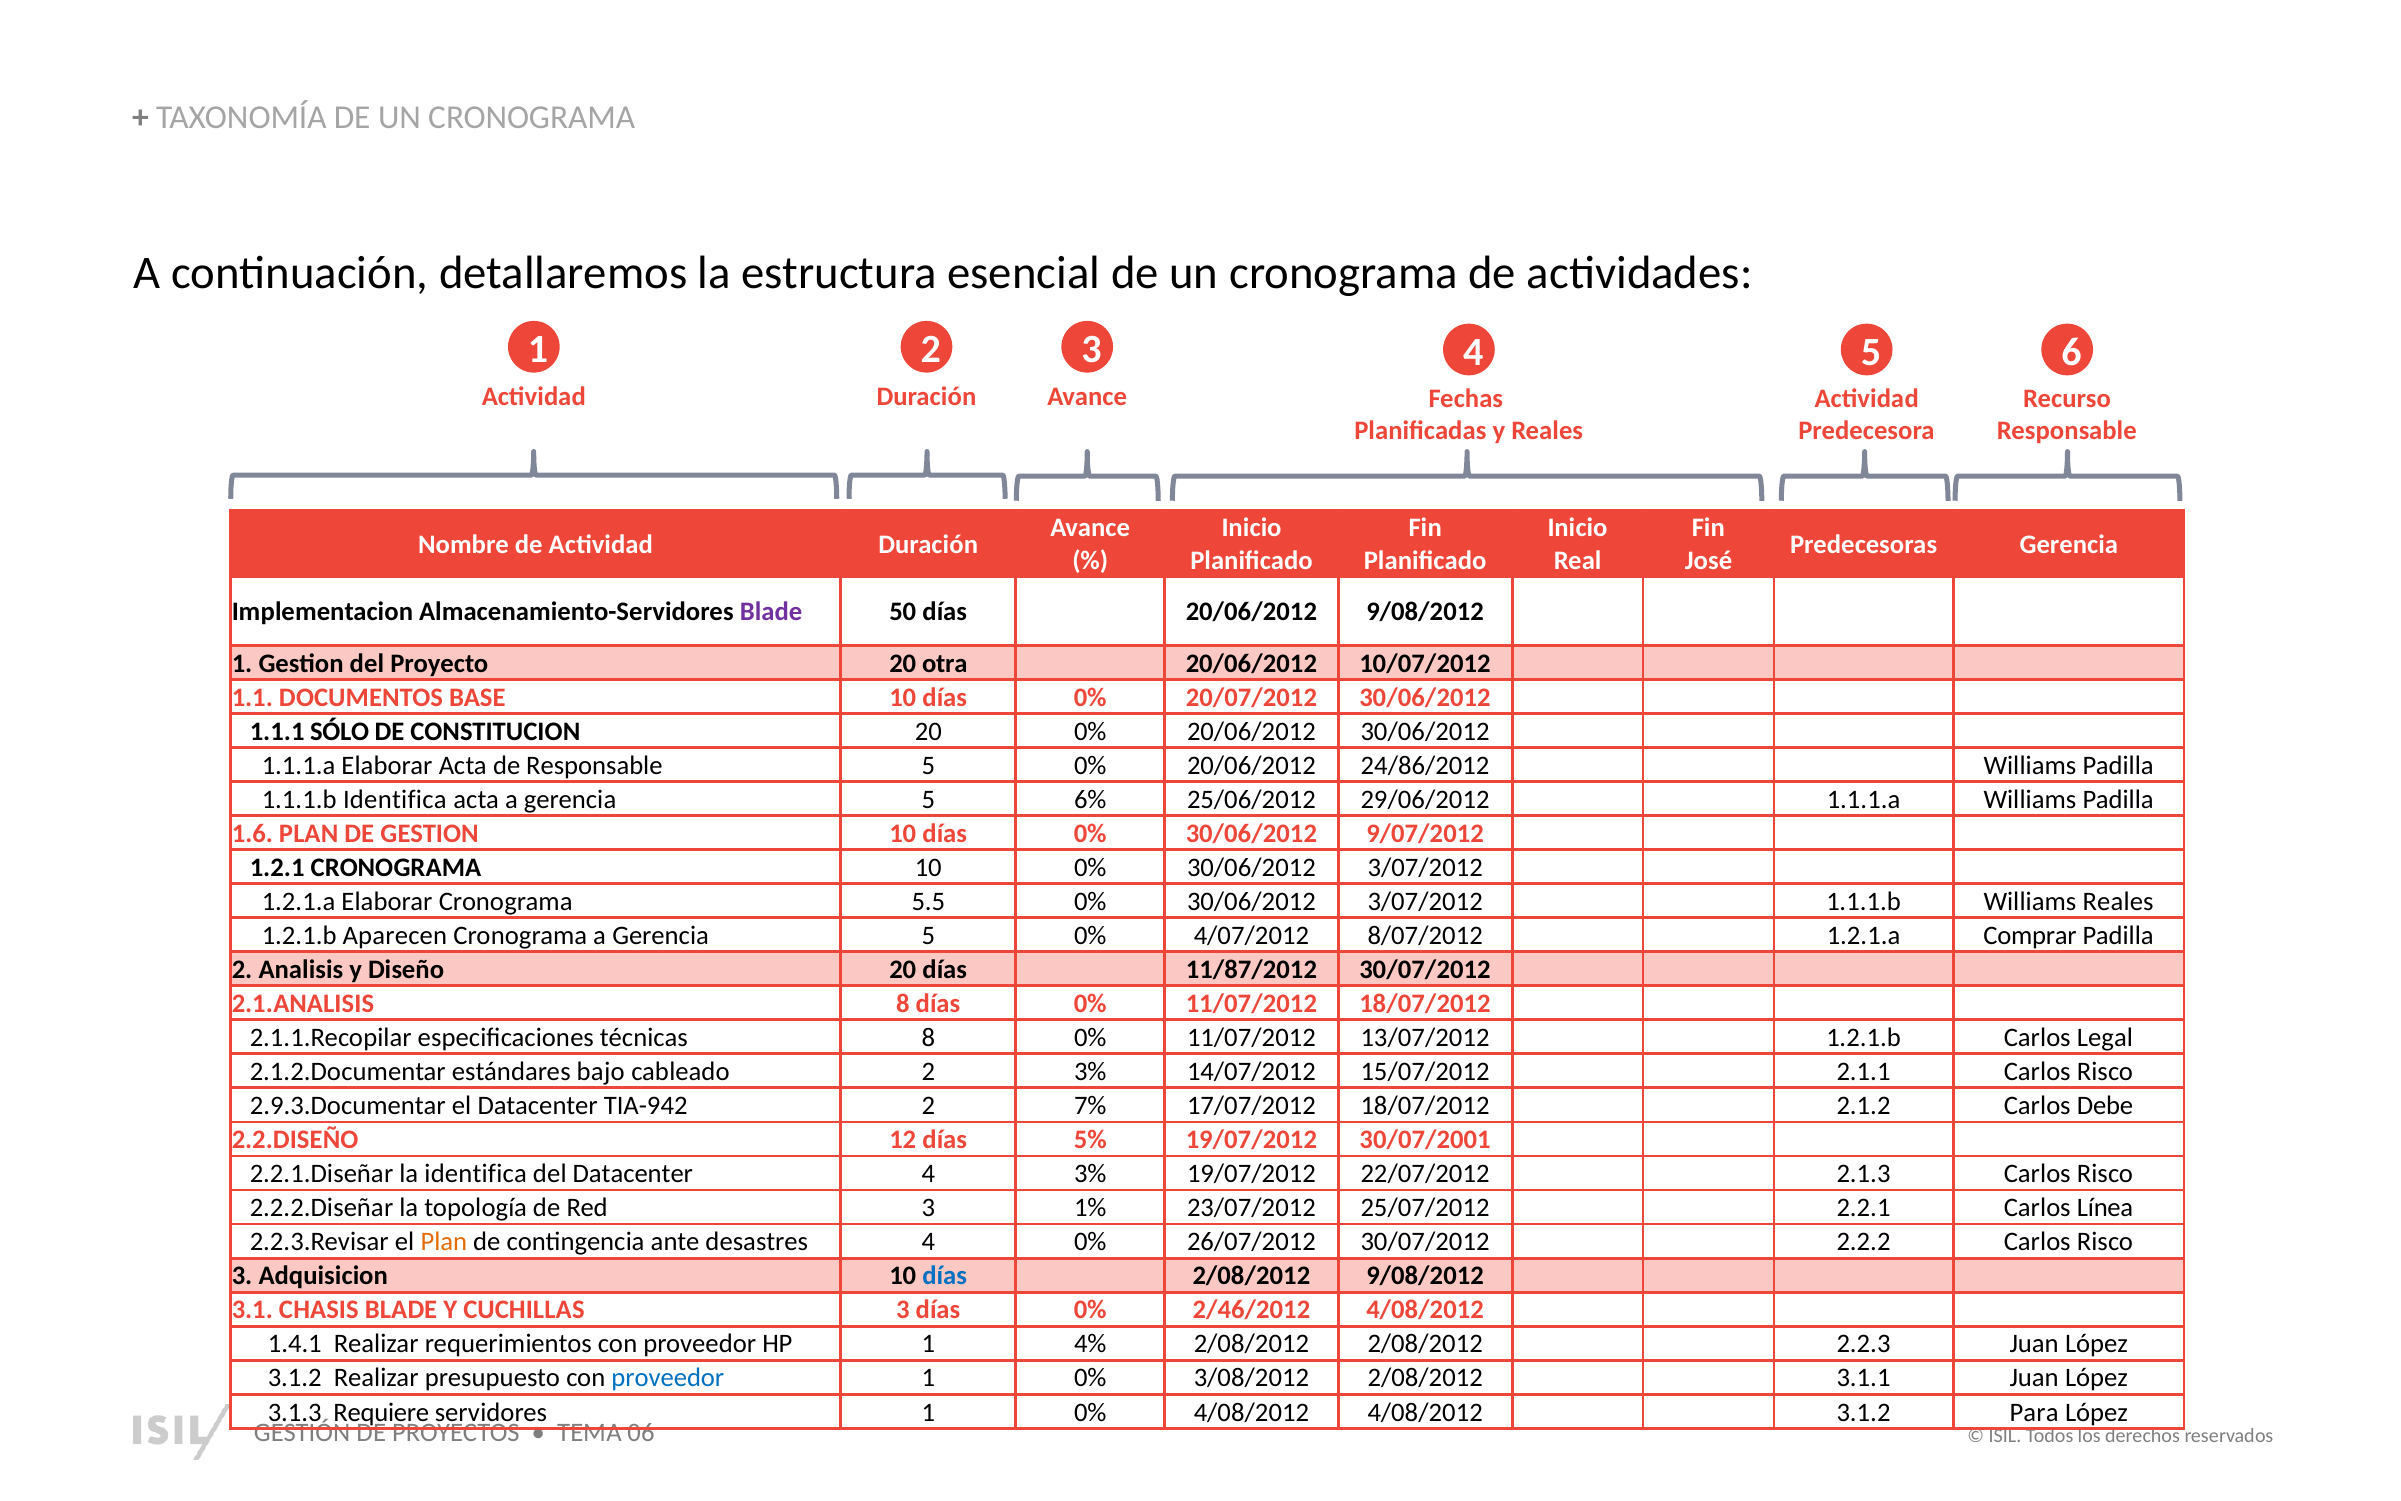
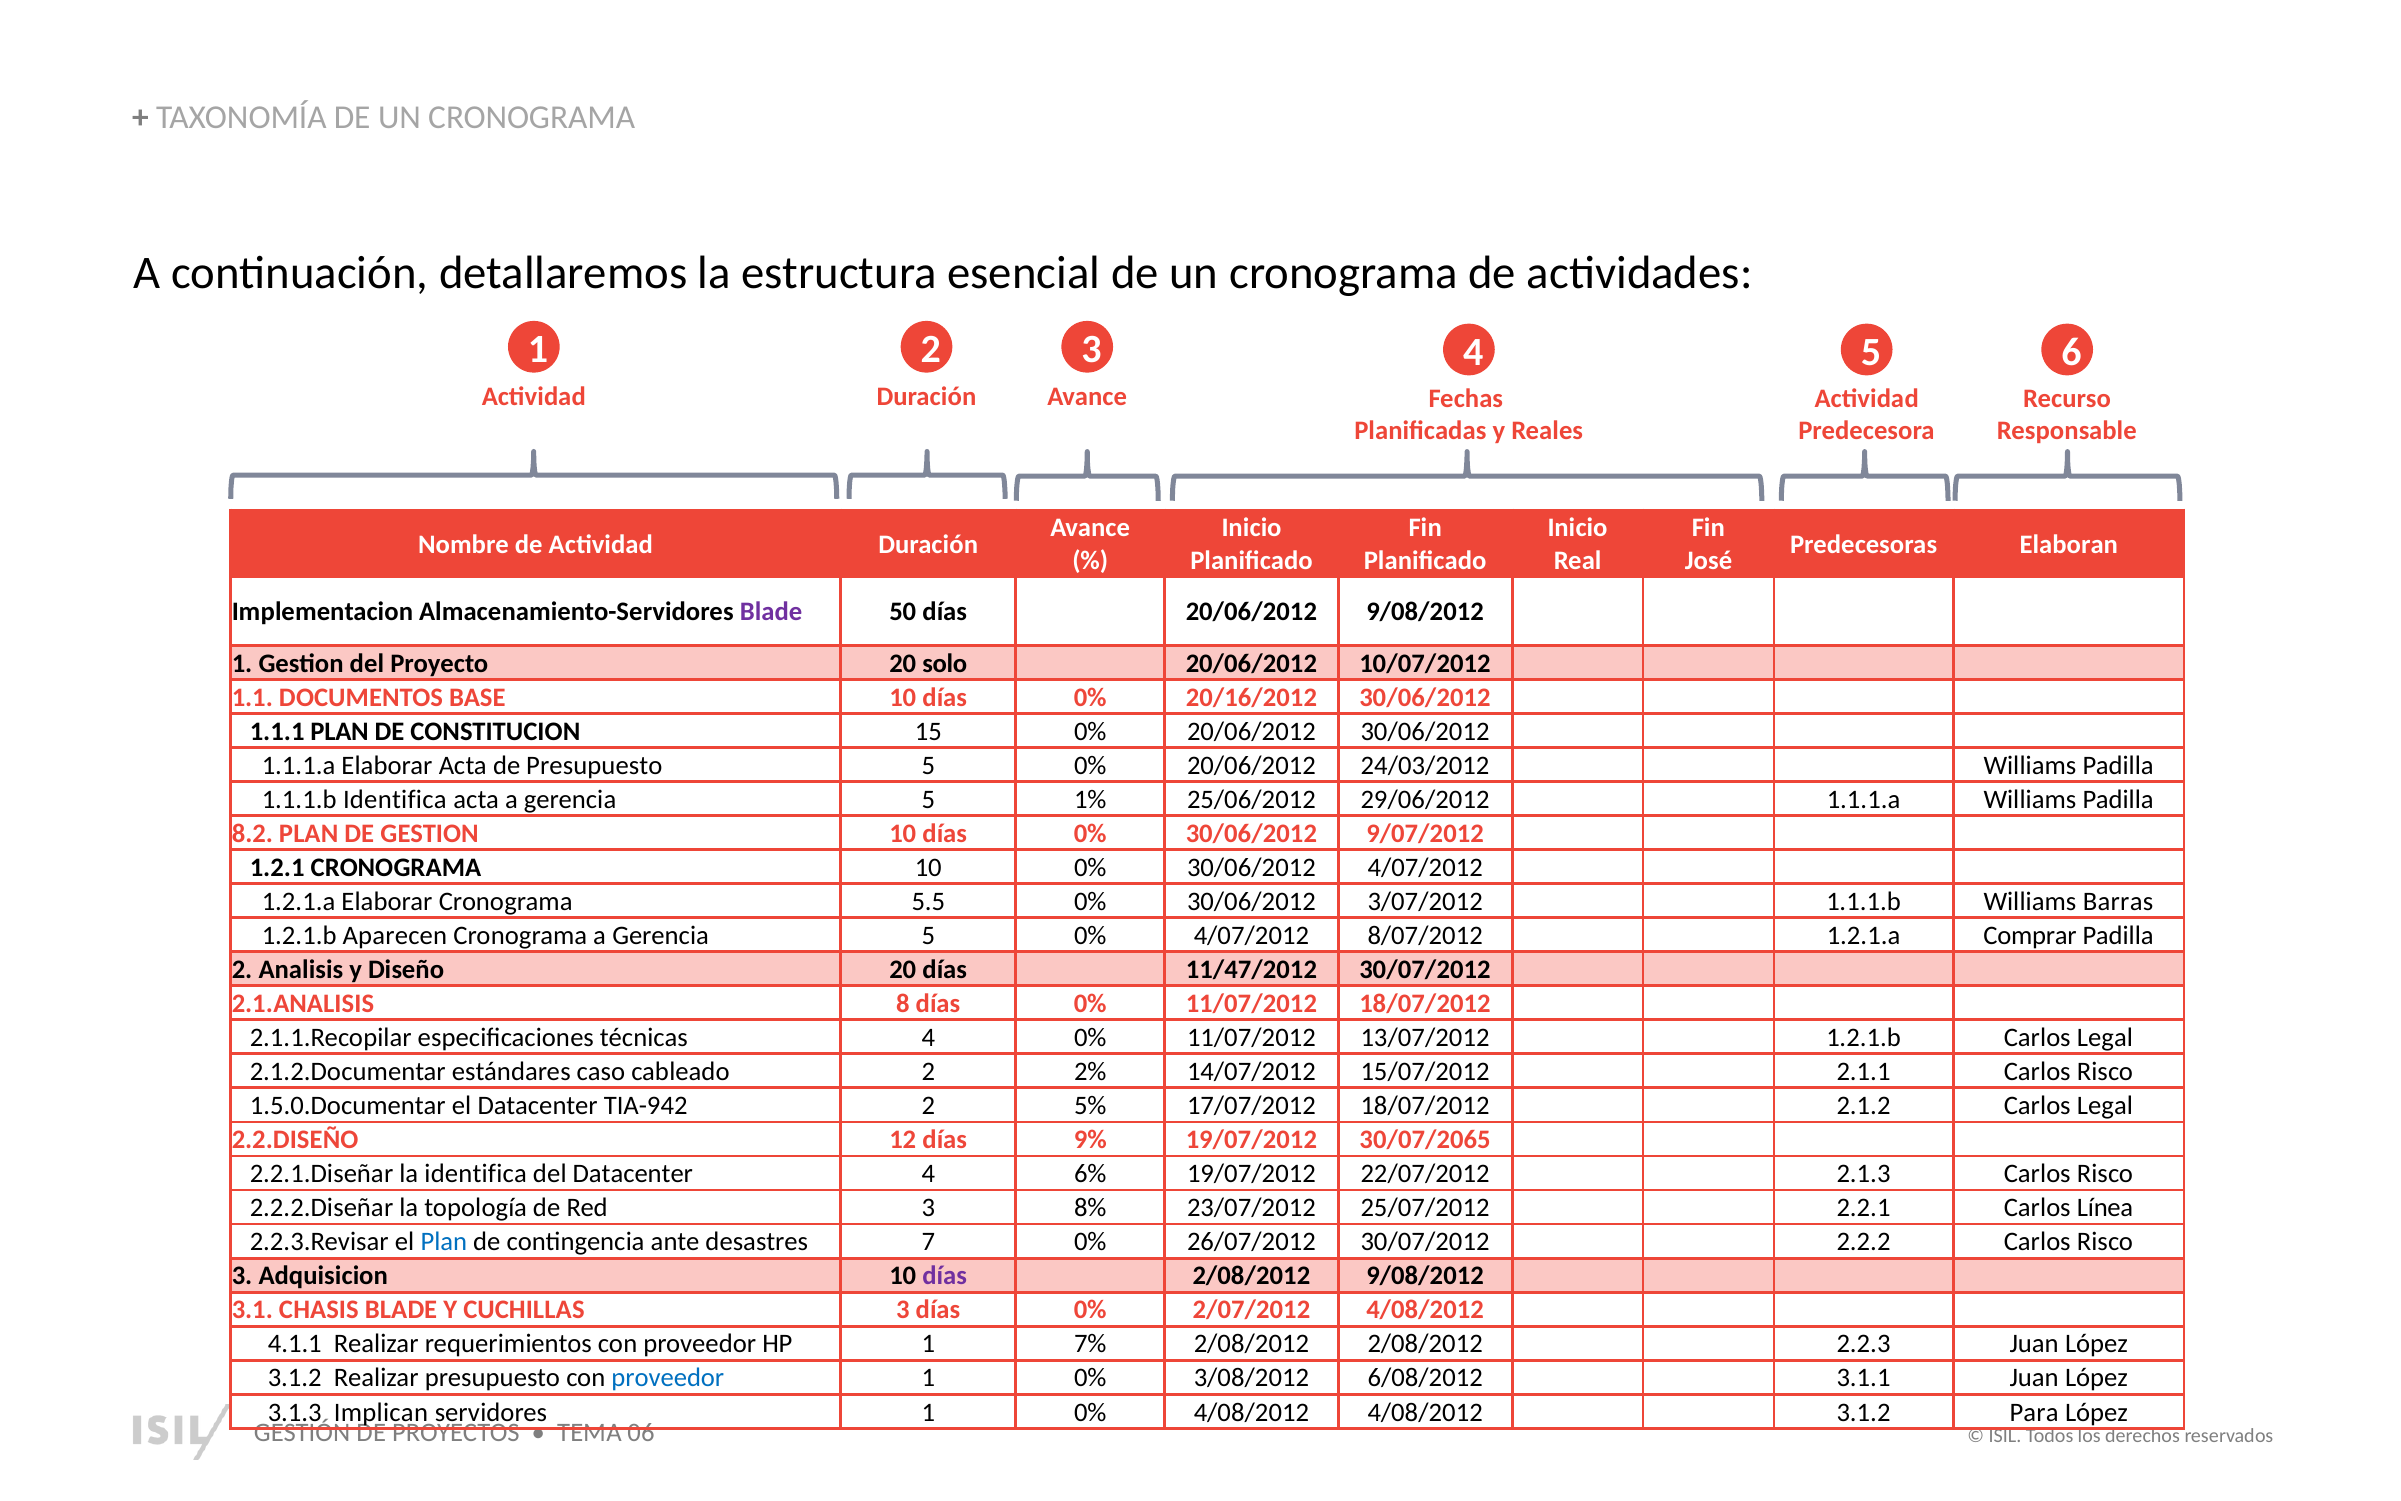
Predecesoras Gerencia: Gerencia -> Elaboran
otra: otra -> solo
20/07/2012: 20/07/2012 -> 20/16/2012
1.1.1 SÓLO: SÓLO -> PLAN
CONSTITUCION 20: 20 -> 15
de Responsable: Responsable -> Presupuesto
24/86/2012: 24/86/2012 -> 24/03/2012
6%: 6% -> 1%
1.6: 1.6 -> 8.2
10 0% 30/06/2012 3/07/2012: 3/07/2012 -> 4/07/2012
Williams Reales: Reales -> Barras
11/87/2012: 11/87/2012 -> 11/47/2012
técnicas 8: 8 -> 4
bajo: bajo -> caso
2 3%: 3% -> 2%
2.9.3.Documentar: 2.9.3.Documentar -> 1.5.0.Documentar
7%: 7% -> 5%
2.1.2 Carlos Debe: Debe -> Legal
5%: 5% -> 9%
30/07/2001: 30/07/2001 -> 30/07/2065
4 3%: 3% -> 6%
1%: 1% -> 8%
Plan at (444, 1242) colour: orange -> blue
desastres 4: 4 -> 7
días at (945, 1276) colour: blue -> purple
2/46/2012: 2/46/2012 -> 2/07/2012
1.4.1: 1.4.1 -> 4.1.1
4%: 4% -> 7%
3/08/2012 2/08/2012: 2/08/2012 -> 6/08/2012
Requiere: Requiere -> Implican
